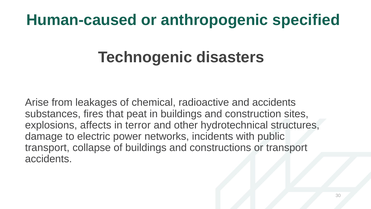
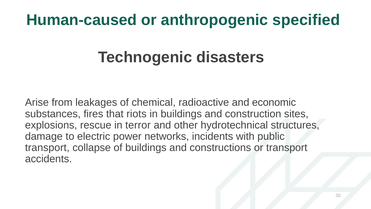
and accidents: accidents -> economic
peat: peat -> riots
affects: affects -> rescue
